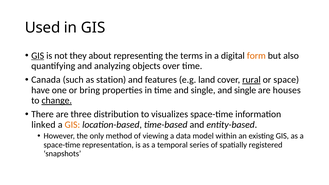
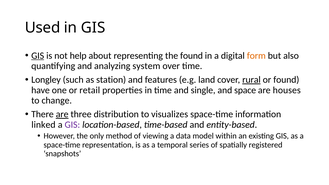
they: they -> help
the terms: terms -> found
objects: objects -> system
Canada: Canada -> Longley
or space: space -> found
bring: bring -> retail
single at (245, 90): single -> space
change underline: present -> none
are at (62, 114) underline: none -> present
GIS at (72, 125) colour: orange -> purple
